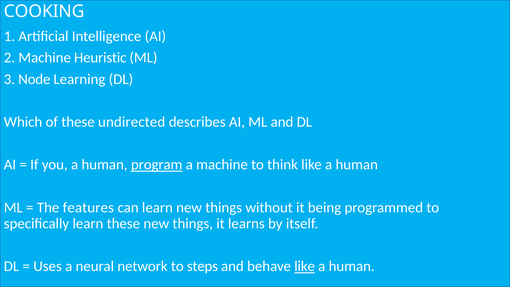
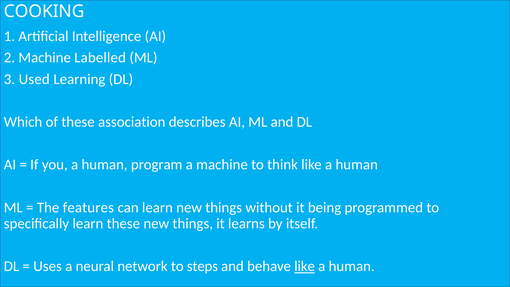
Heuristic: Heuristic -> Labelled
Node: Node -> Used
undirected: undirected -> association
program underline: present -> none
